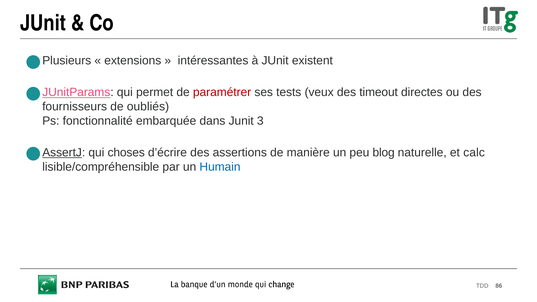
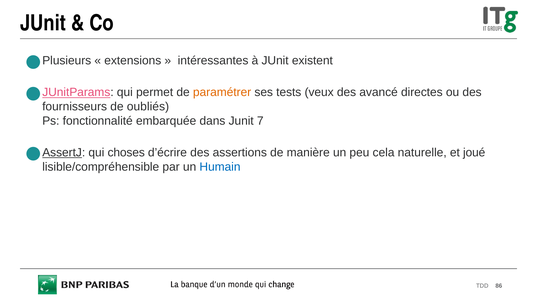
paramétrer colour: red -> orange
timeout: timeout -> avancé
3: 3 -> 7
blog: blog -> cela
calc: calc -> joué
